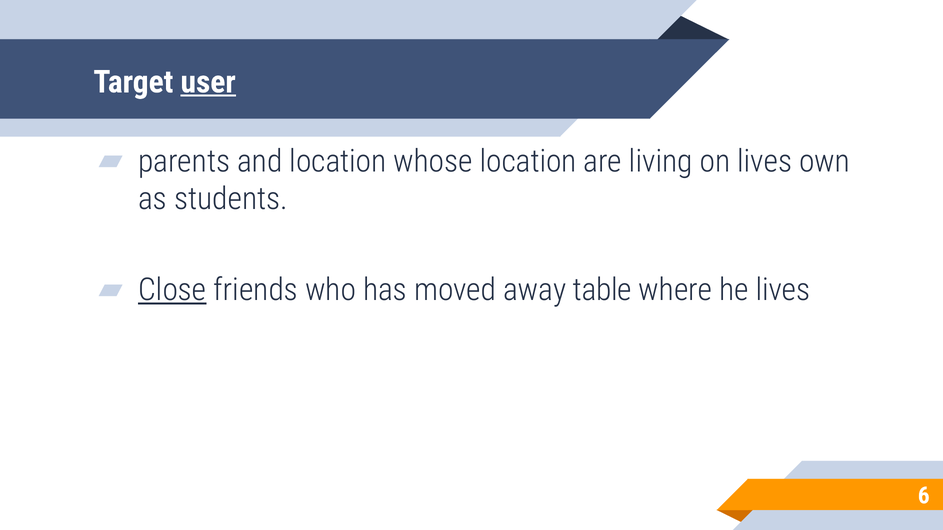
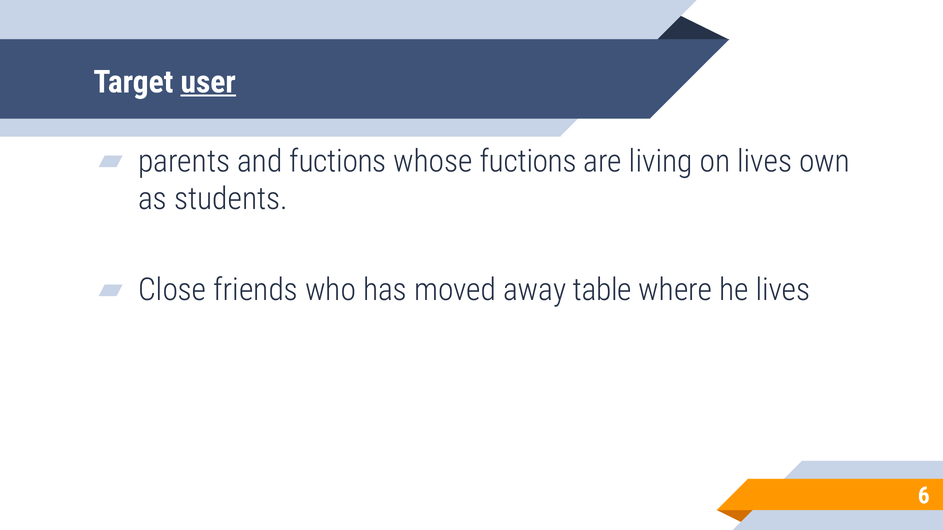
and location: location -> fuctions
whose location: location -> fuctions
Close underline: present -> none
